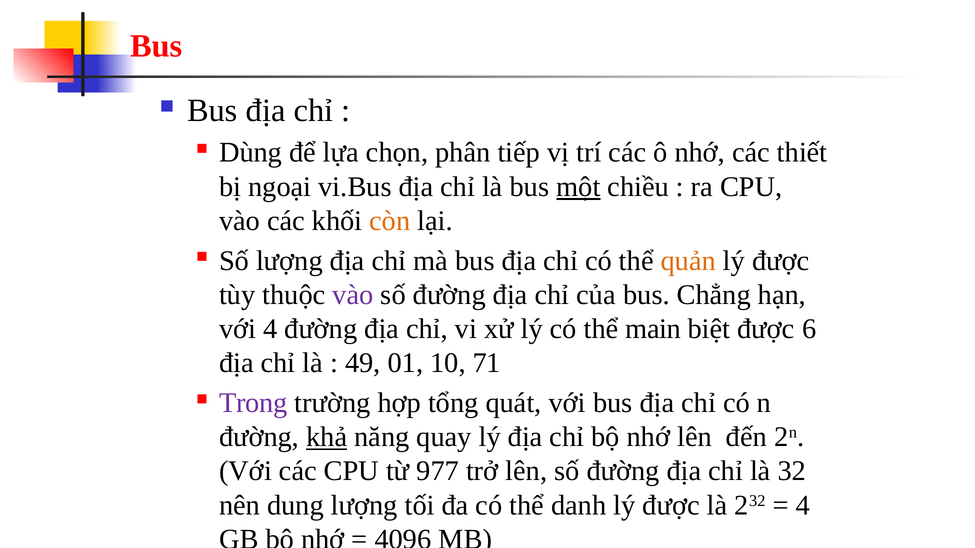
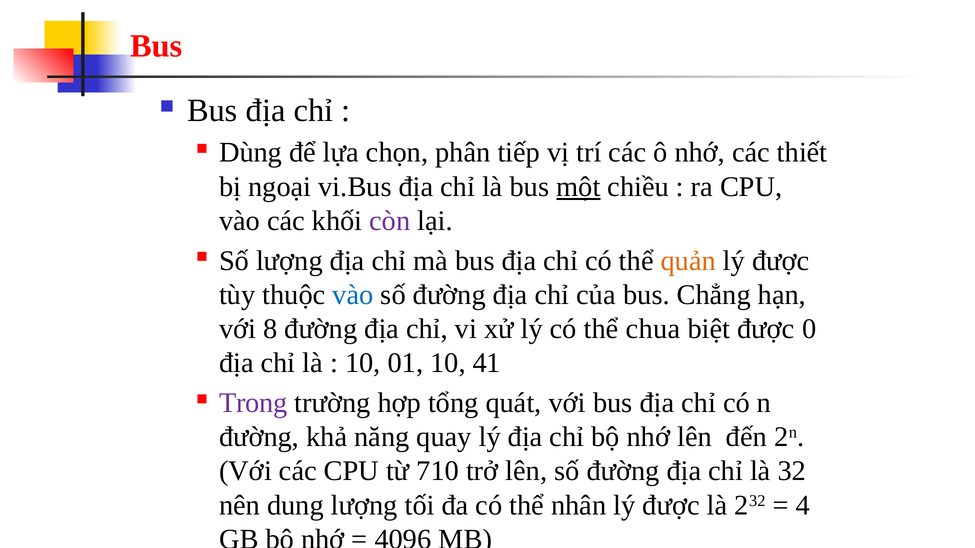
còn colour: orange -> purple
vào at (353, 295) colour: purple -> blue
với 4: 4 -> 8
main: main -> chua
6: 6 -> 0
49 at (363, 363): 49 -> 10
71: 71 -> 41
khả underline: present -> none
977: 977 -> 710
danh: danh -> nhân
